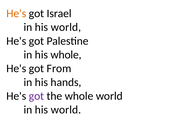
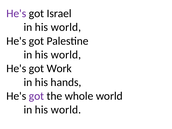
He's at (16, 13) colour: orange -> purple
whole at (66, 55): whole -> world
From: From -> Work
